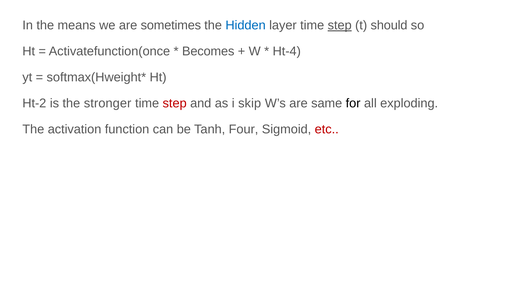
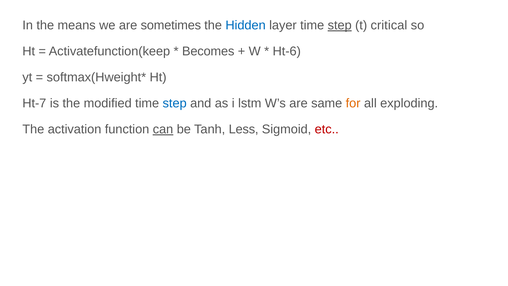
should: should -> critical
Activatefunction(once: Activatefunction(once -> Activatefunction(keep
Ht-4: Ht-4 -> Ht-6
Ht-2: Ht-2 -> Ht-7
stronger: stronger -> modified
step at (175, 103) colour: red -> blue
skip: skip -> lstm
for colour: black -> orange
can underline: none -> present
Four: Four -> Less
